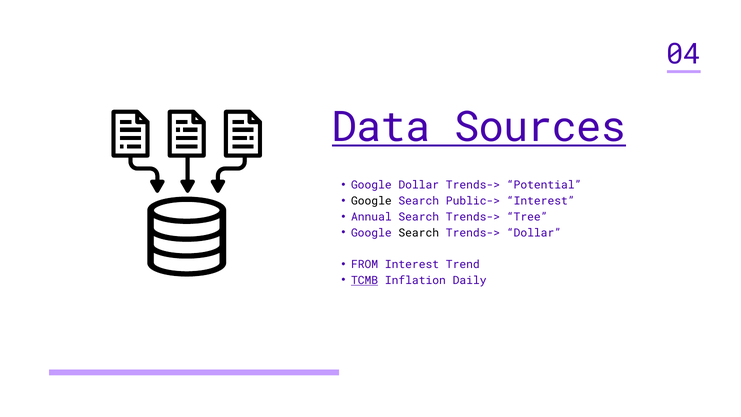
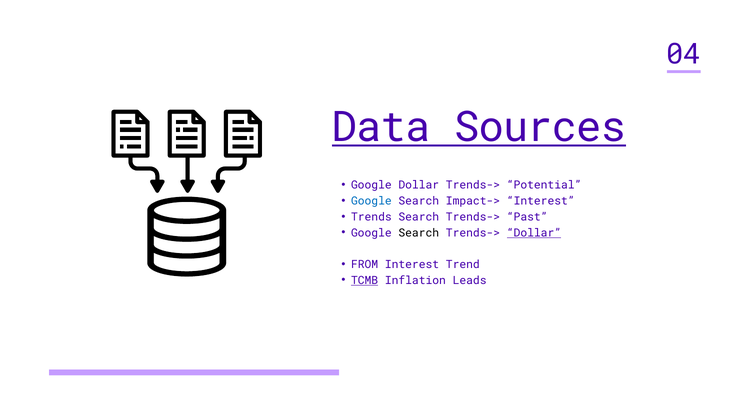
Google at (371, 201) colour: black -> blue
Public->: Public-> -> Impact->
Annual: Annual -> Trends
Tree: Tree -> Past
Dollar at (534, 233) underline: none -> present
Daily: Daily -> Leads
